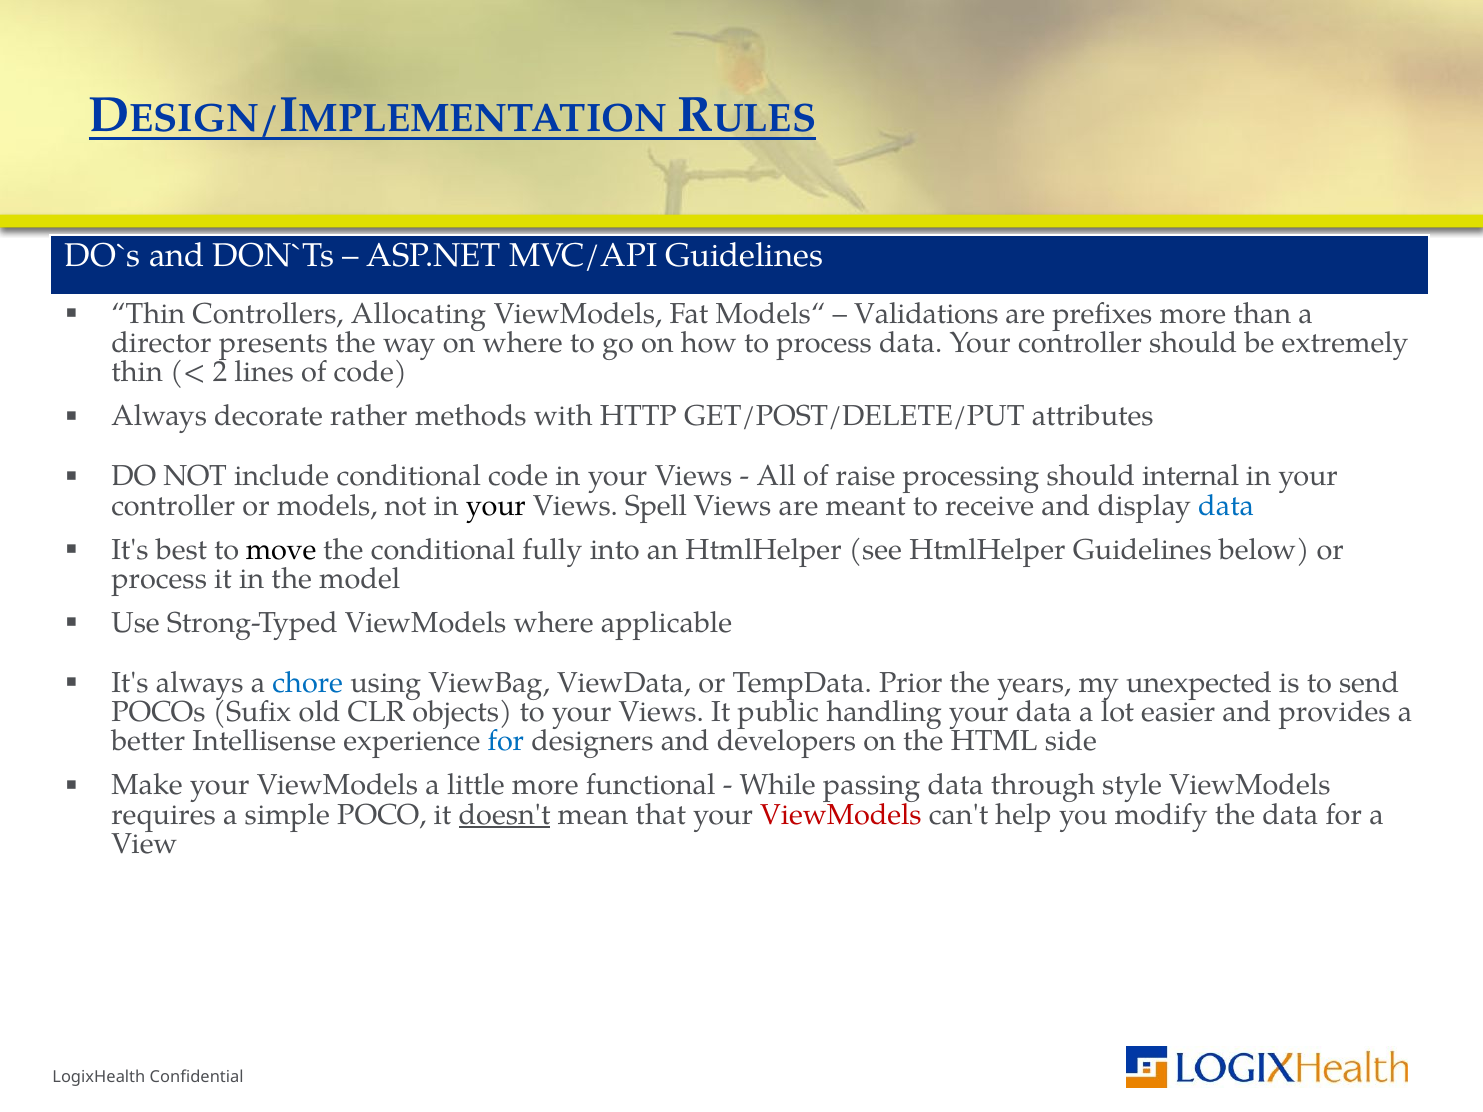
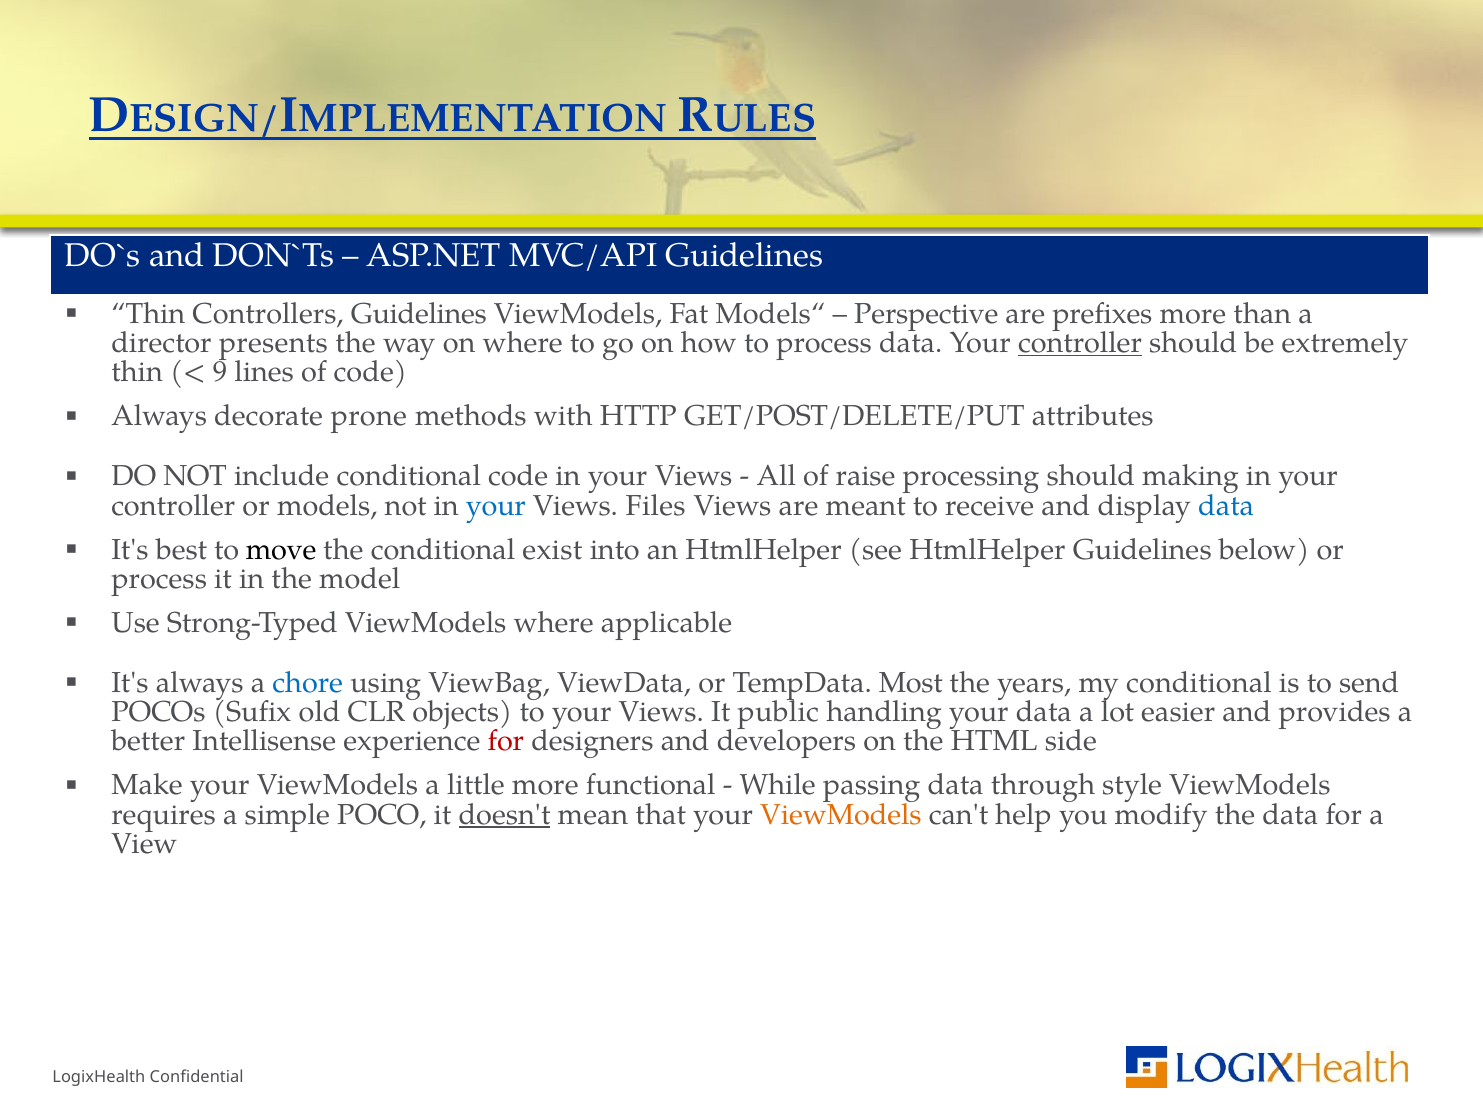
Controllers Allocating: Allocating -> Guidelines
Validations: Validations -> Perspective
controller at (1080, 343) underline: none -> present
2: 2 -> 9
rather: rather -> prone
internal: internal -> making
your at (496, 506) colour: black -> blue
Spell: Spell -> Files
fully: fully -> exist
Prior: Prior -> Most
my unexpected: unexpected -> conditional
for at (506, 742) colour: blue -> red
ViewModels at (841, 815) colour: red -> orange
